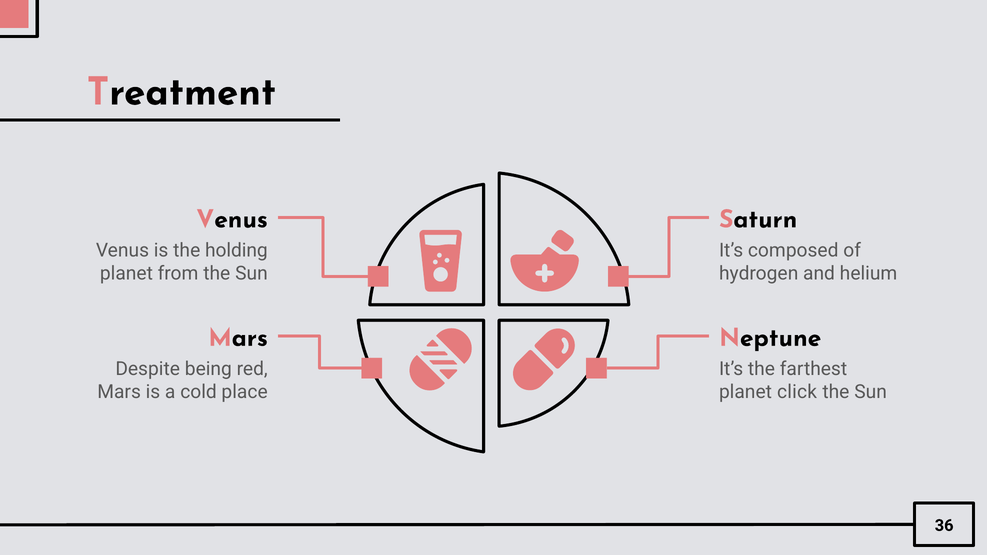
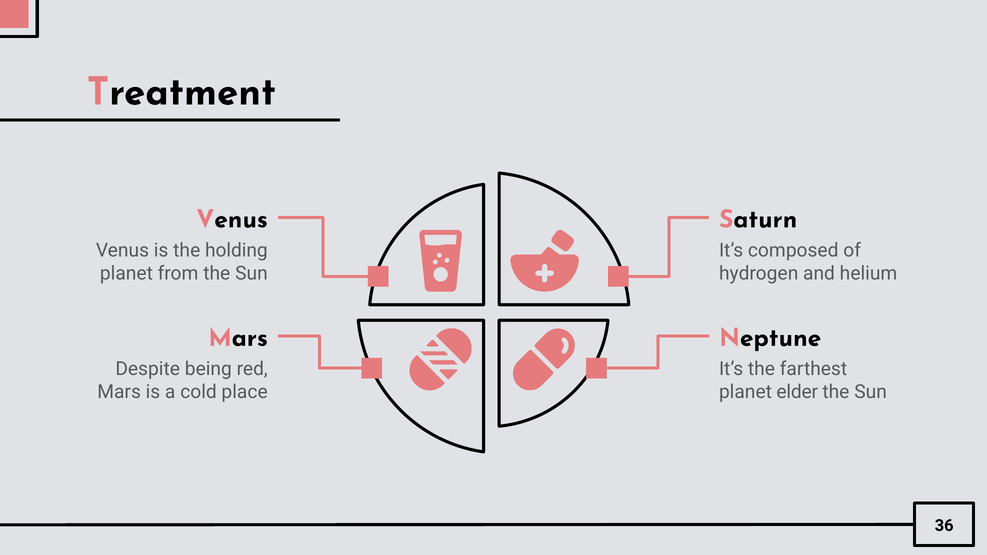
click: click -> elder
